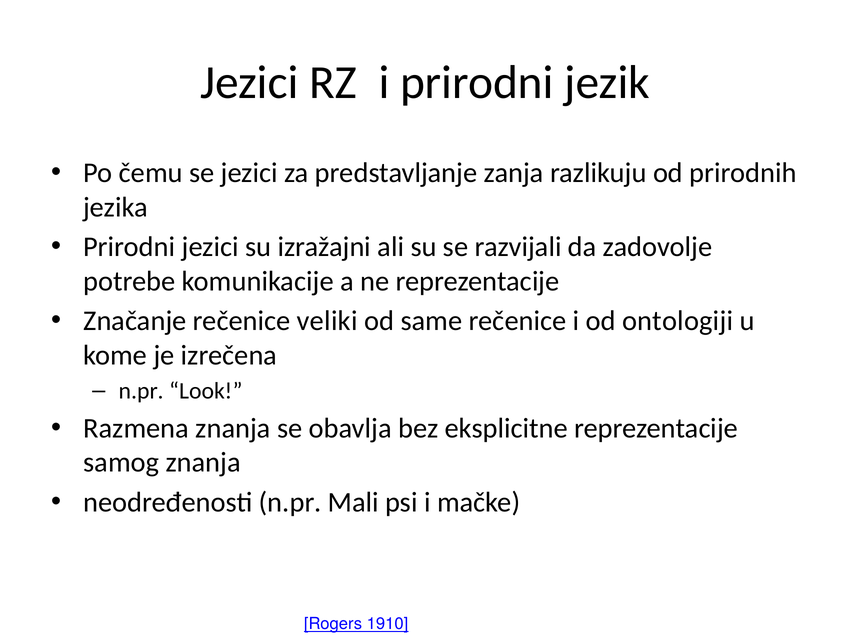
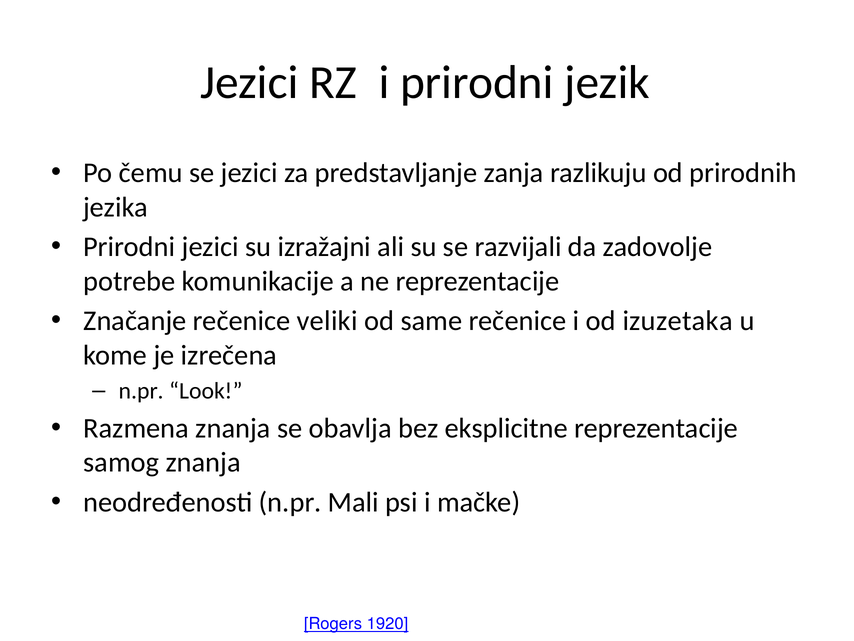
ontologiji: ontologiji -> izuzetaka
1910: 1910 -> 1920
